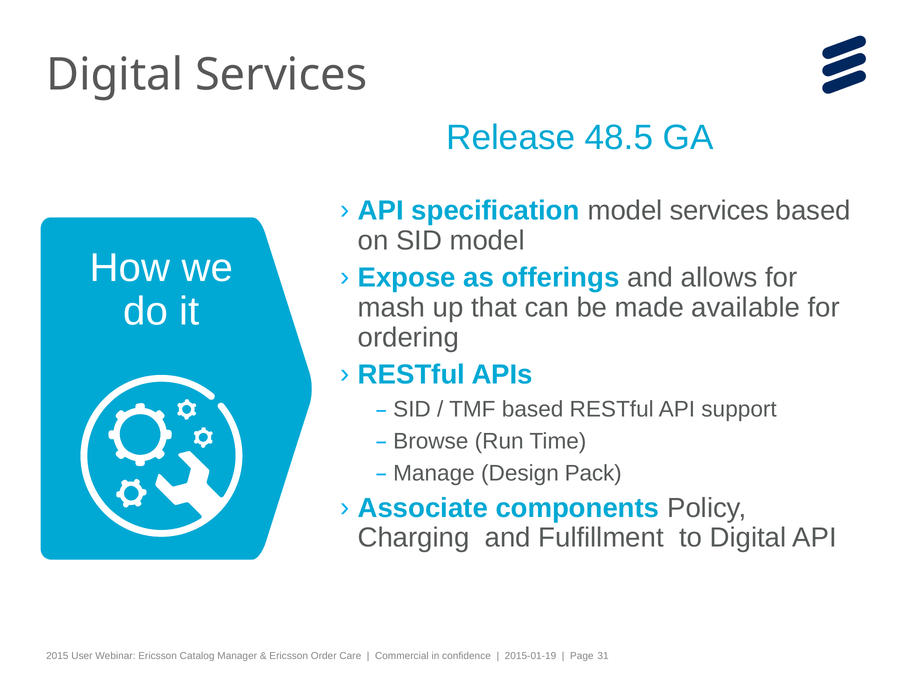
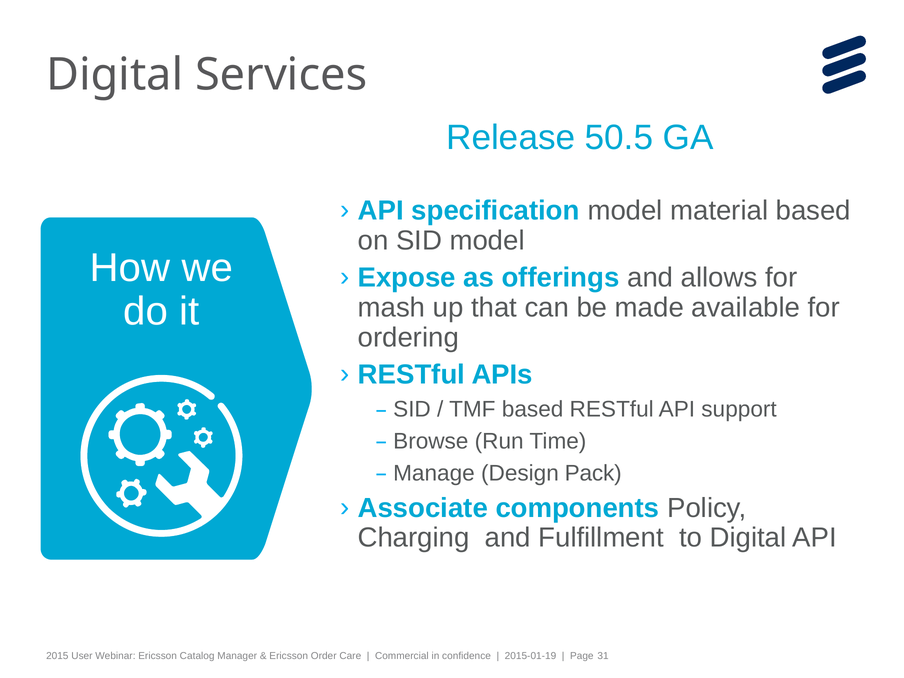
48.5: 48.5 -> 50.5
model services: services -> material
